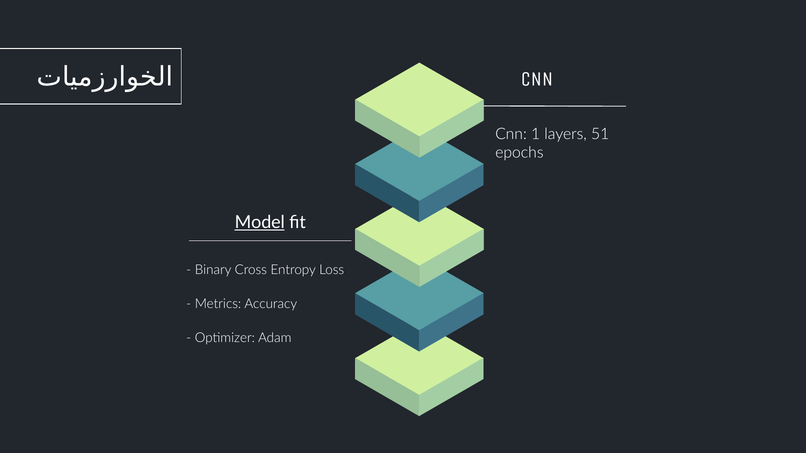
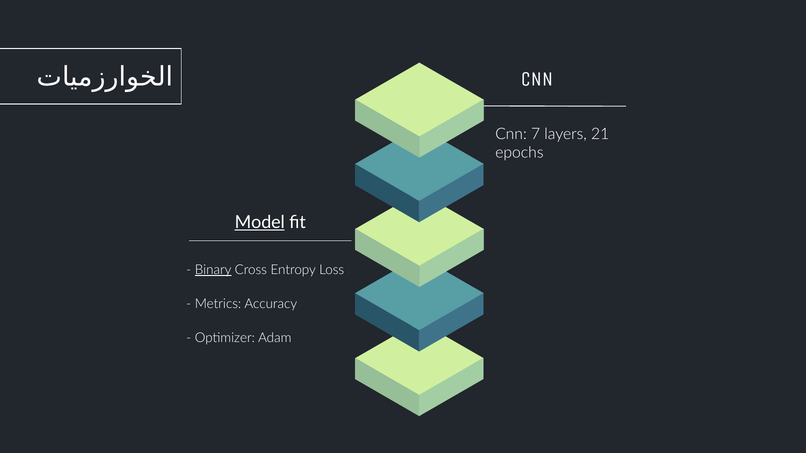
1: 1 -> 7
51: 51 -> 21
Binary underline: none -> present
